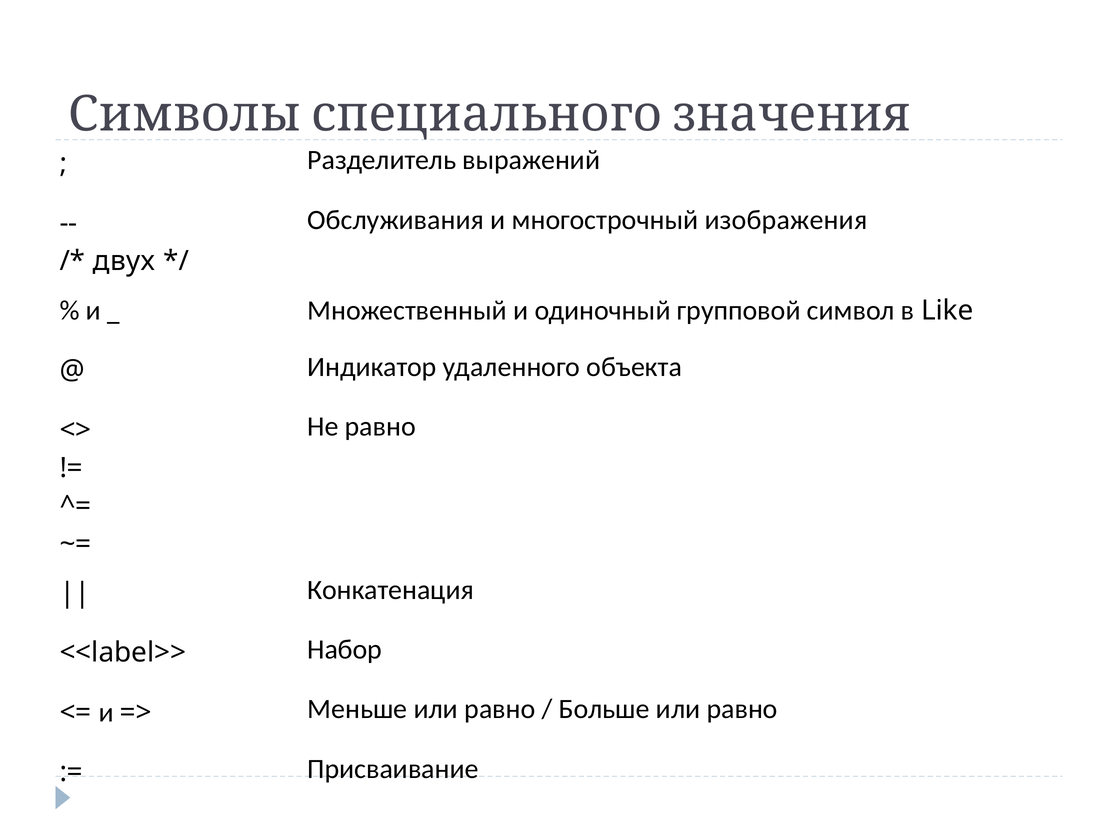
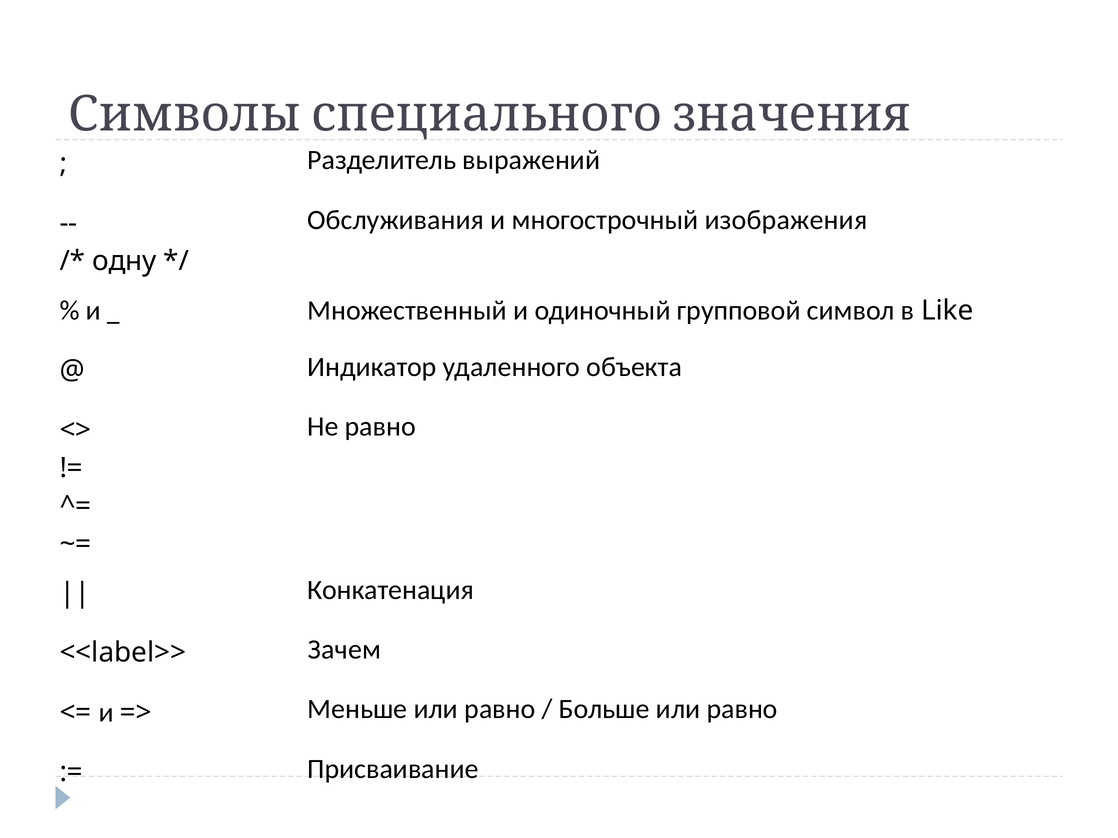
двух: двух -> одну
Набор: Набор -> Зачем
